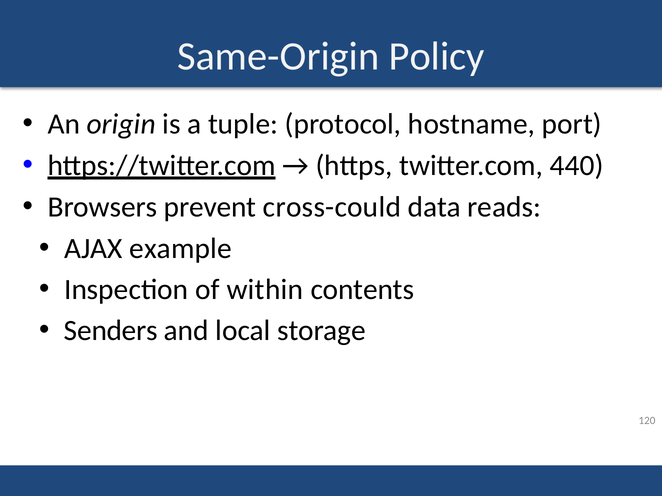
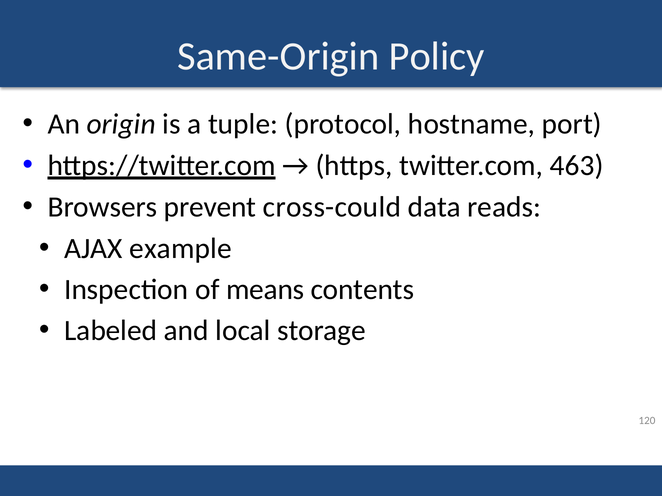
440: 440 -> 463
within: within -> means
Senders: Senders -> Labeled
